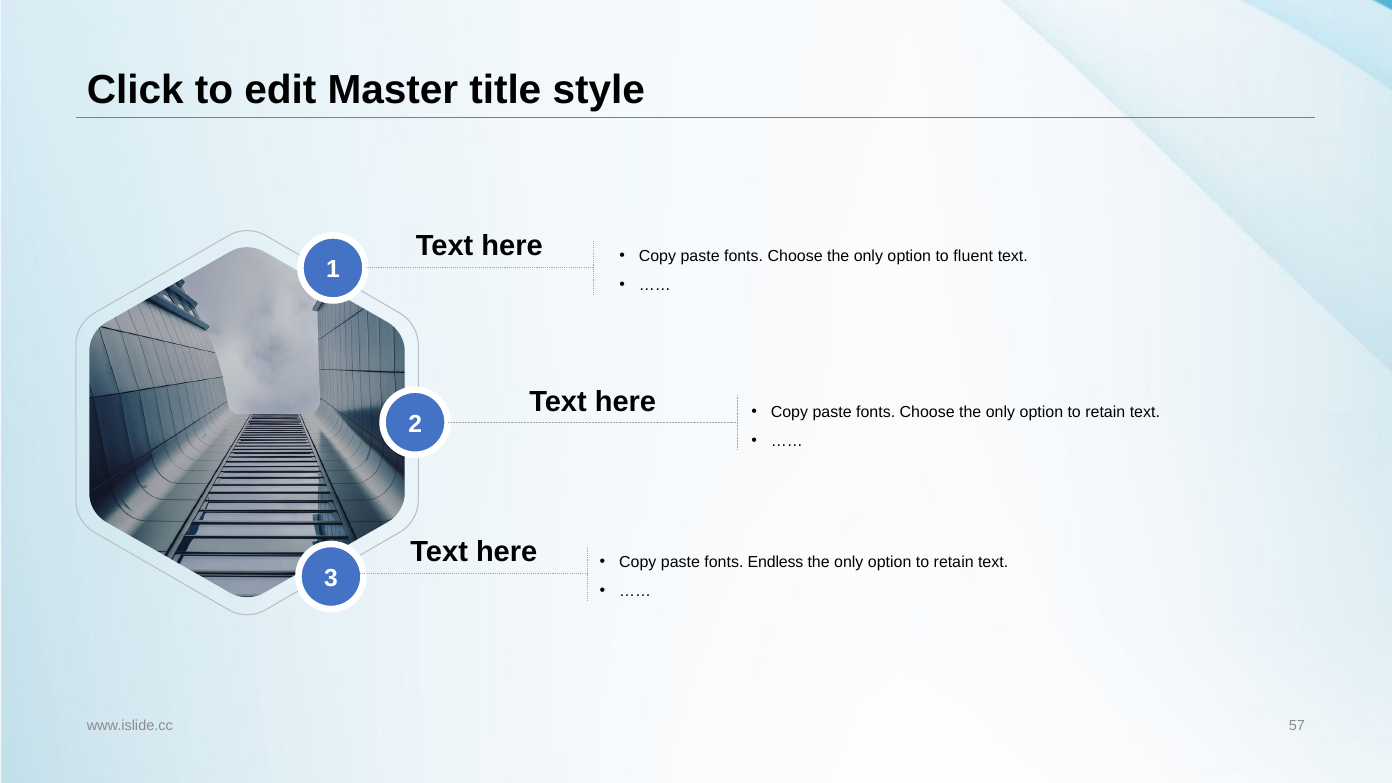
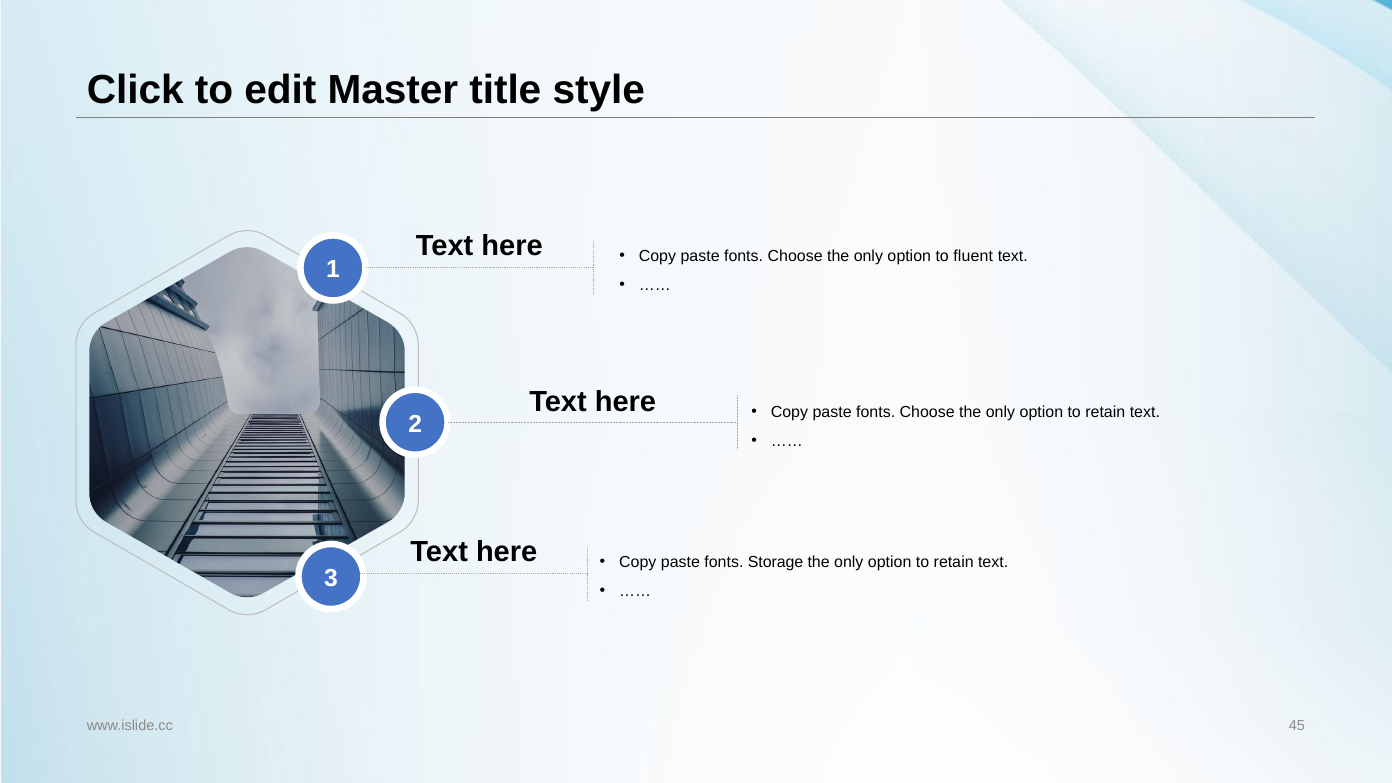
Endless: Endless -> Storage
57: 57 -> 45
